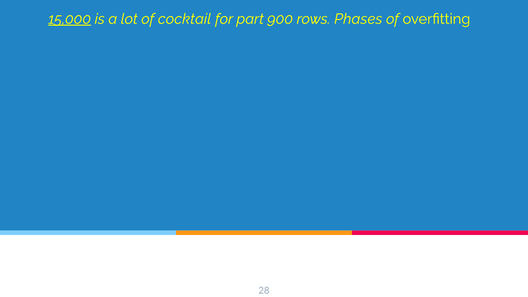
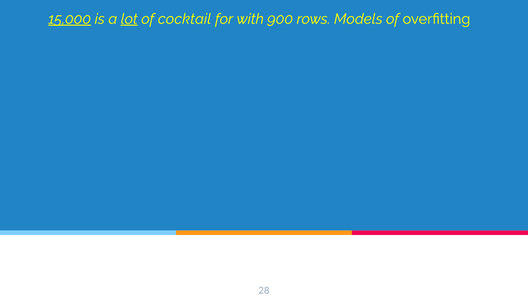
lot underline: none -> present
part: part -> with
Phases: Phases -> Models
